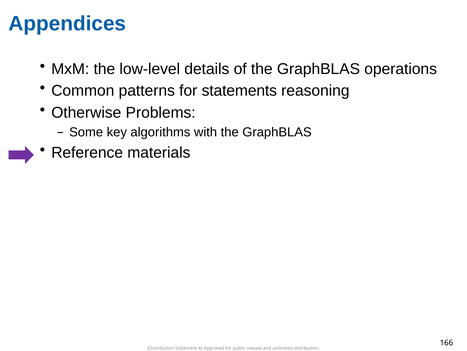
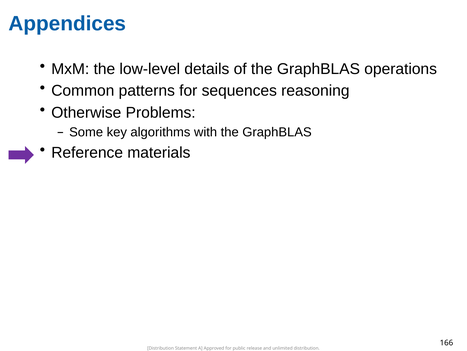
statements: statements -> sequences
